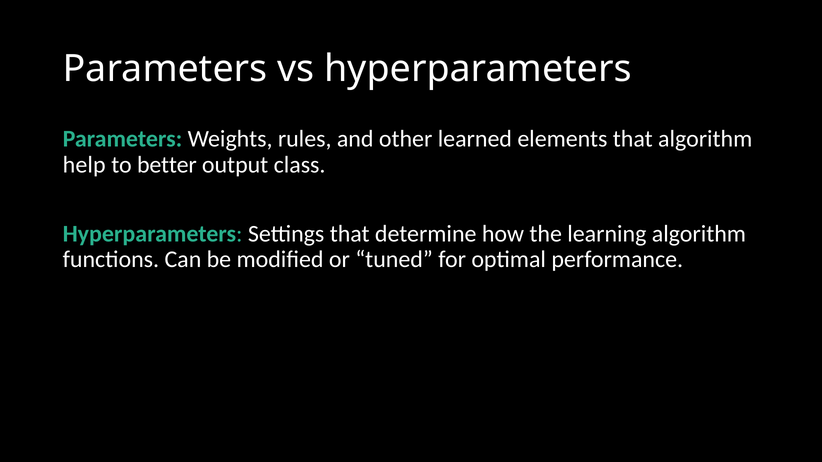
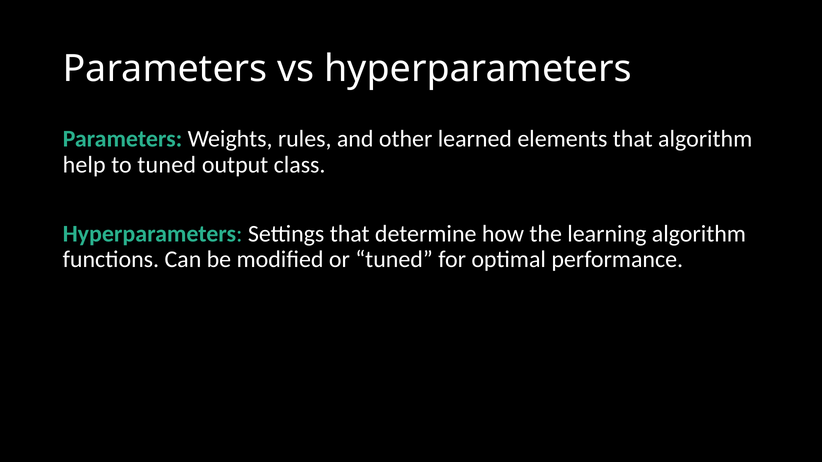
to better: better -> tuned
